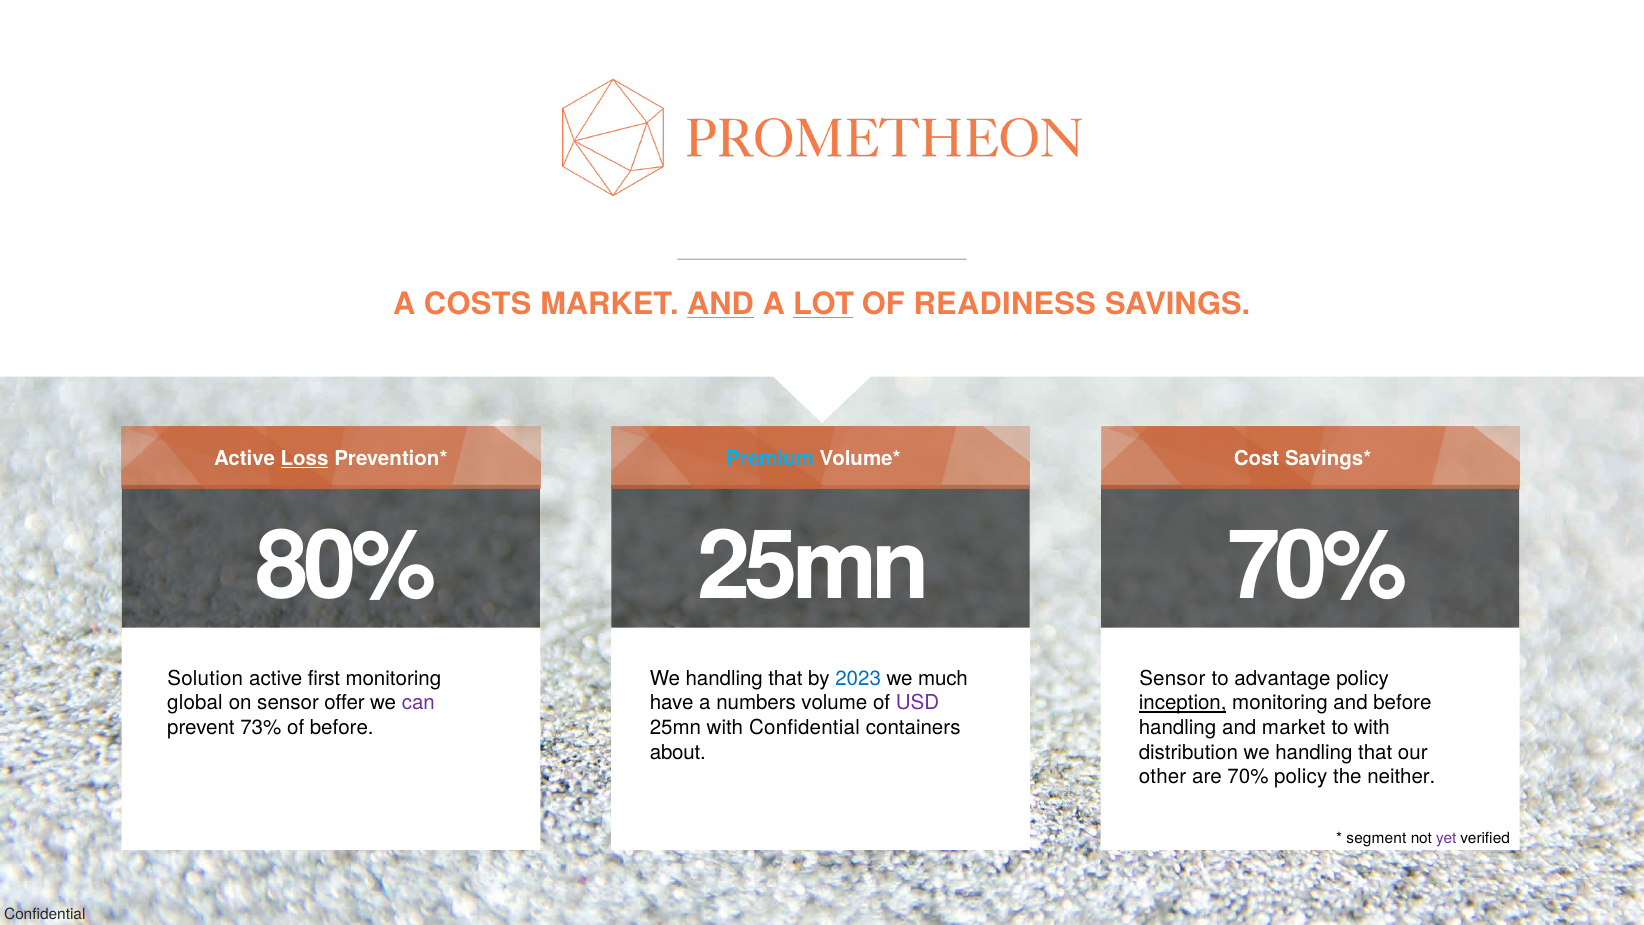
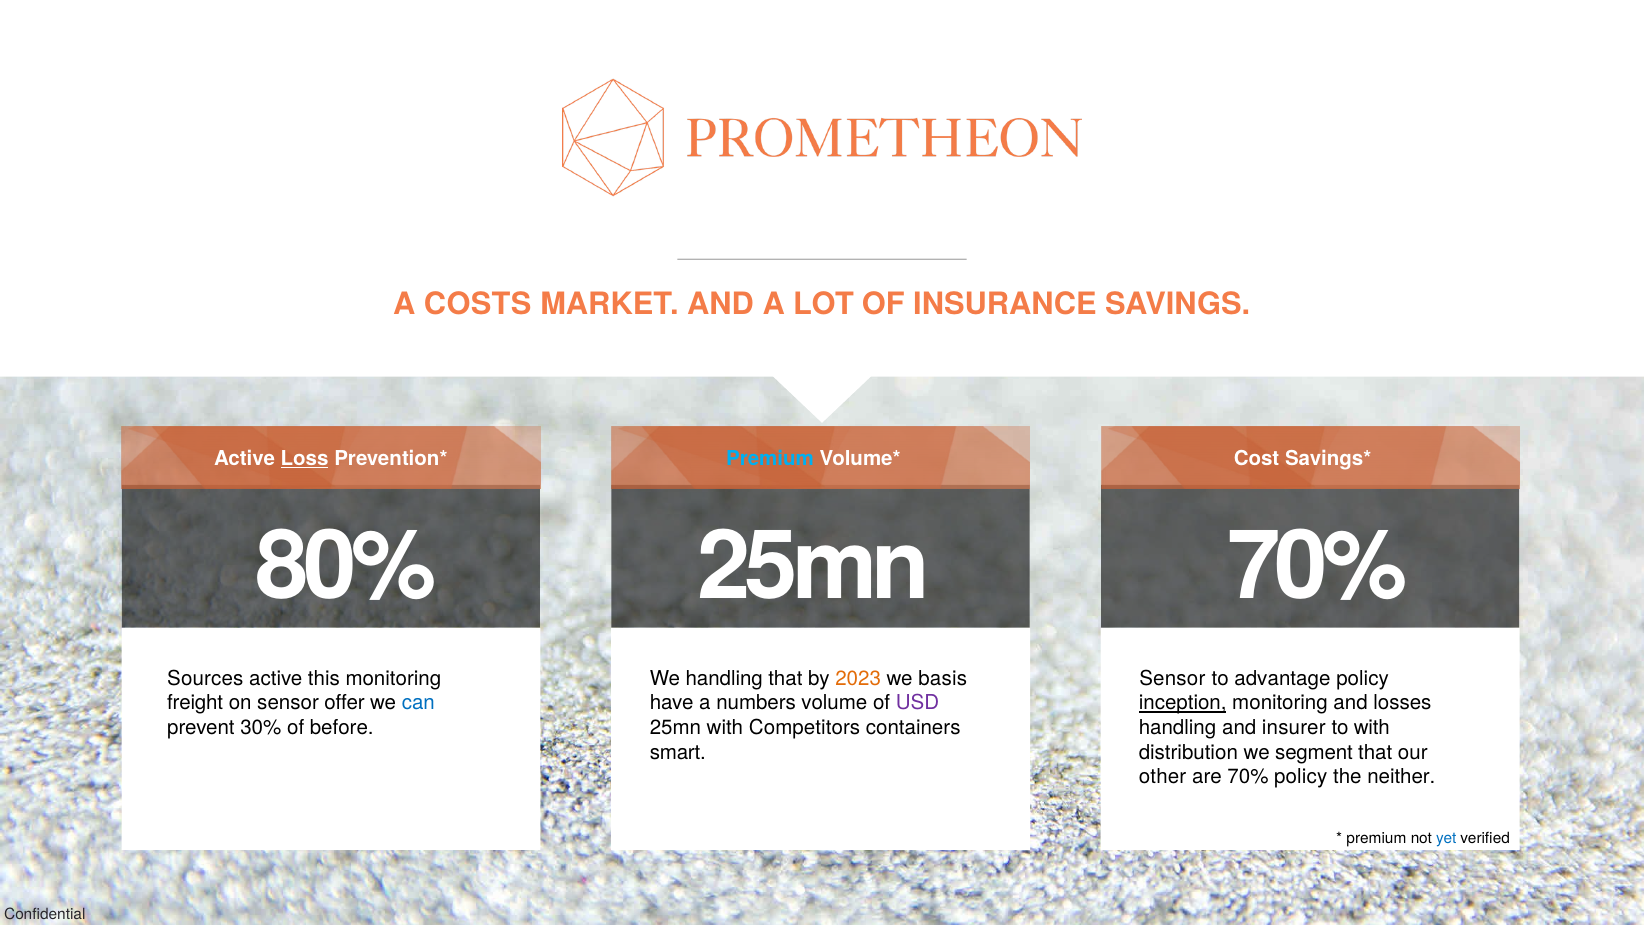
AND at (721, 304) underline: present -> none
LOT underline: present -> none
READINESS: READINESS -> INSURANCE
Solution: Solution -> Sources
first: first -> this
2023 colour: blue -> orange
much: much -> basis
global: global -> freight
can colour: purple -> blue
and before: before -> losses
73%: 73% -> 30%
with Confidential: Confidential -> Competitors
and market: market -> insurer
about: about -> smart
distribution we handling: handling -> segment
segment at (1376, 838): segment -> premium
yet colour: purple -> blue
